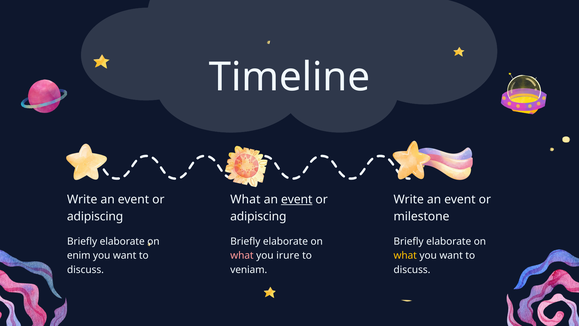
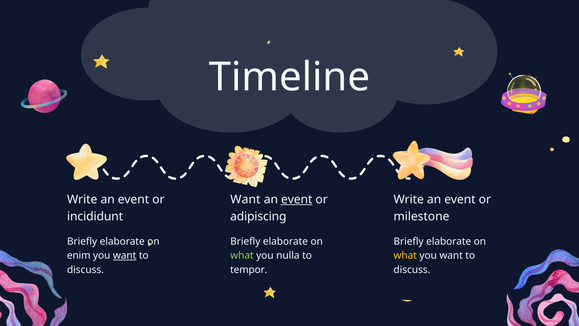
What at (245, 199): What -> Want
adipiscing at (95, 216): adipiscing -> incididunt
want at (125, 255) underline: none -> present
what at (242, 255) colour: pink -> light green
irure: irure -> nulla
veniam: veniam -> tempor
